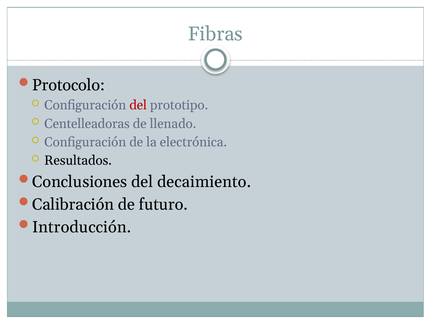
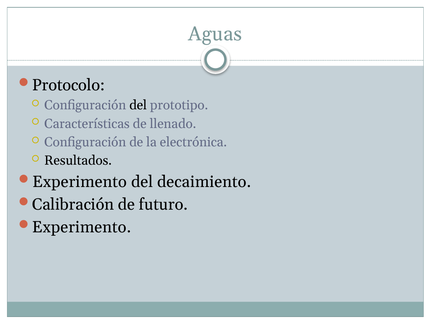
Fibras: Fibras -> Aguas
del at (138, 105) colour: red -> black
Centelleadoras: Centelleadoras -> Características
Conclusiones at (80, 181): Conclusiones -> Experimento
Introducción at (82, 227): Introducción -> Experimento
